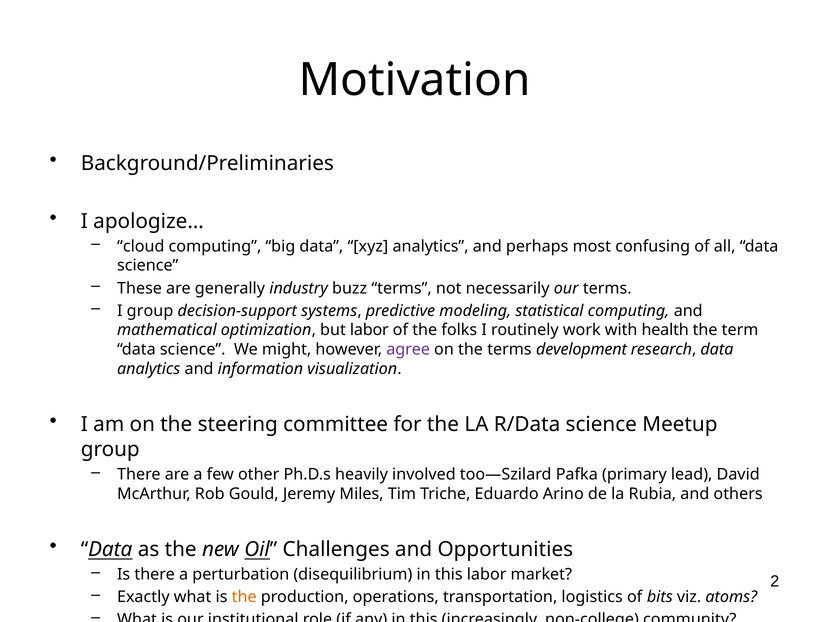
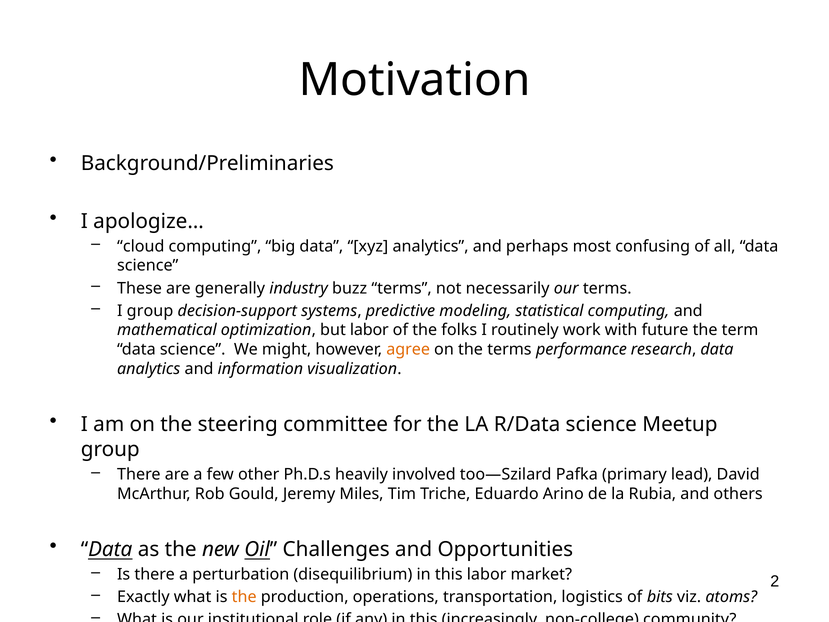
health: health -> future
agree colour: purple -> orange
development: development -> performance
